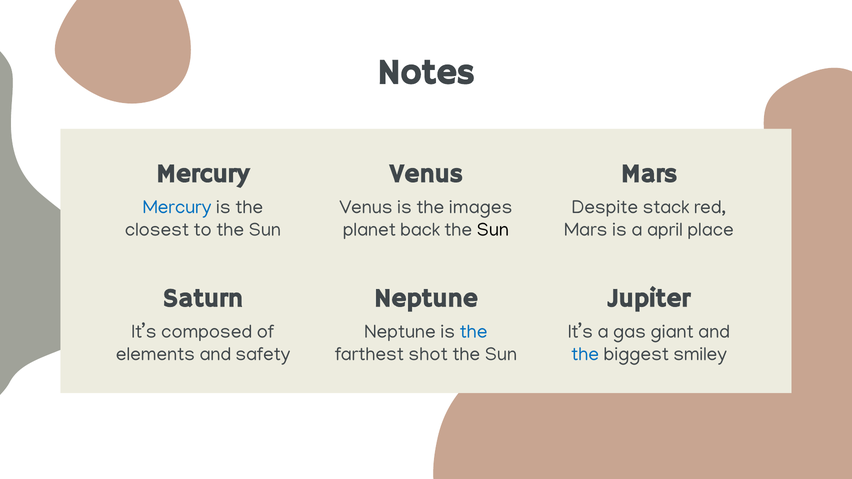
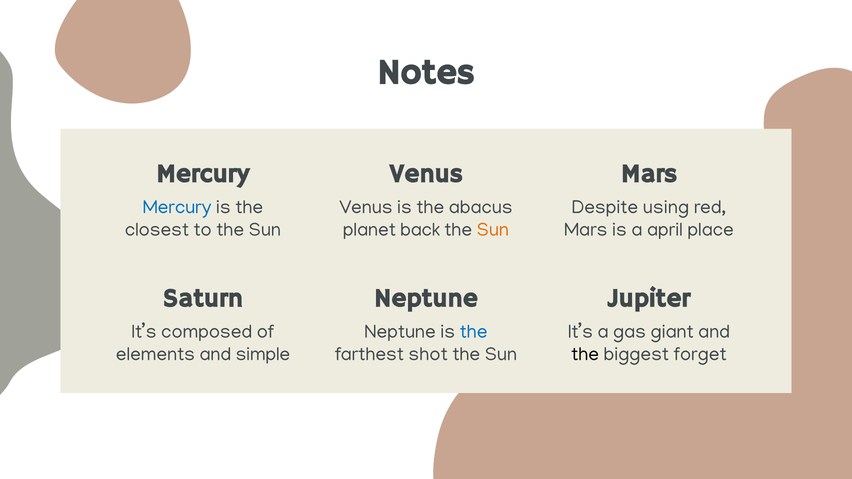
images: images -> abacus
stack: stack -> using
Sun at (493, 230) colour: black -> orange
safety: safety -> simple
the at (585, 354) colour: blue -> black
smiley: smiley -> forget
